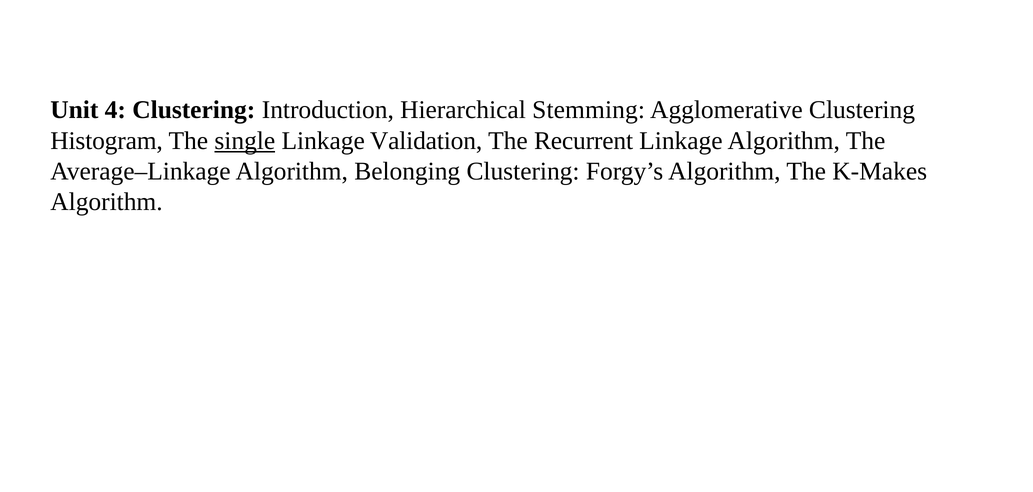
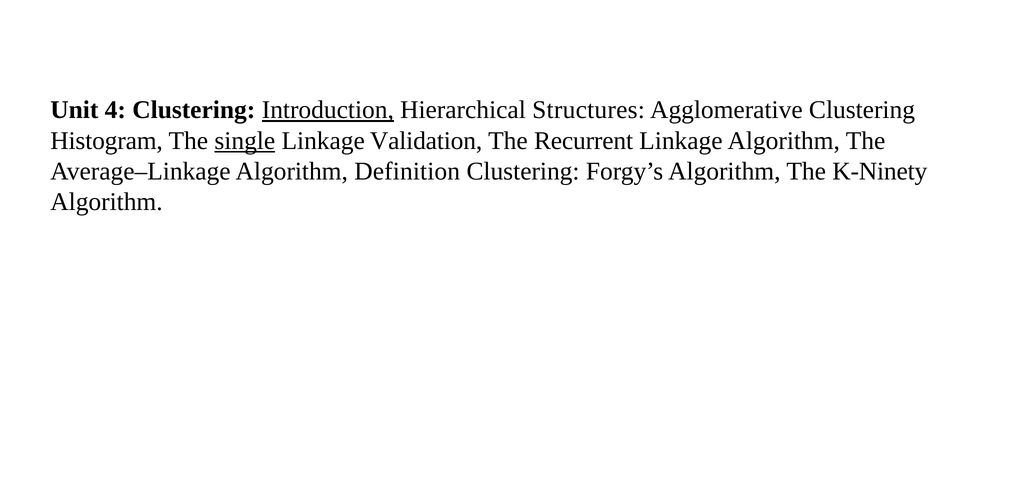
Introduction underline: none -> present
Stemming: Stemming -> Structures
Belonging: Belonging -> Definition
K-Makes: K-Makes -> K-Ninety
